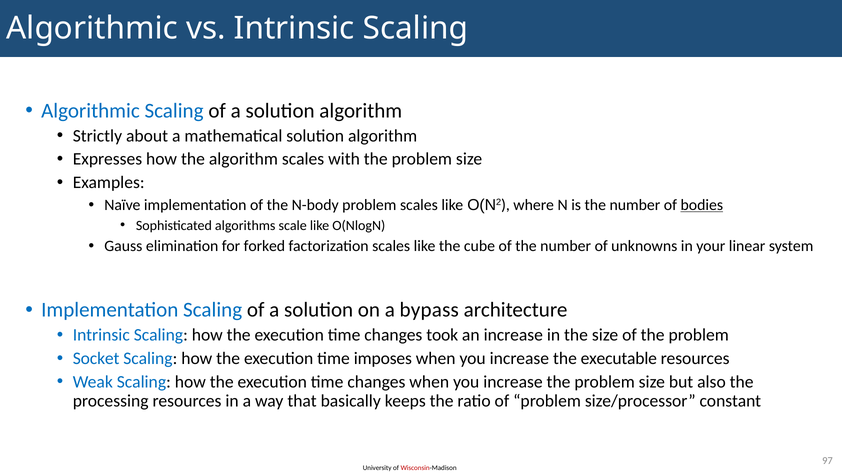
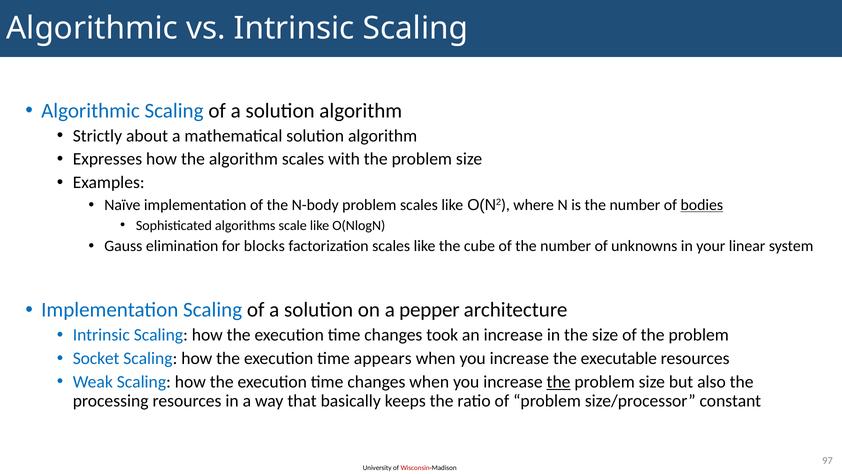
forked: forked -> blocks
bypass: bypass -> pepper
imposes: imposes -> appears
the at (559, 382) underline: none -> present
